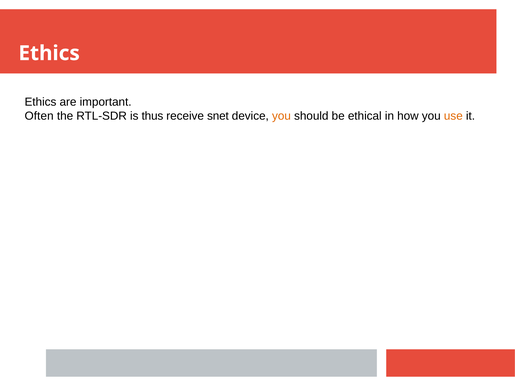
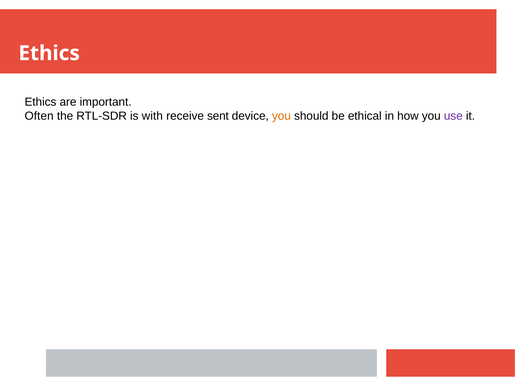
thus: thus -> with
snet: snet -> sent
use colour: orange -> purple
